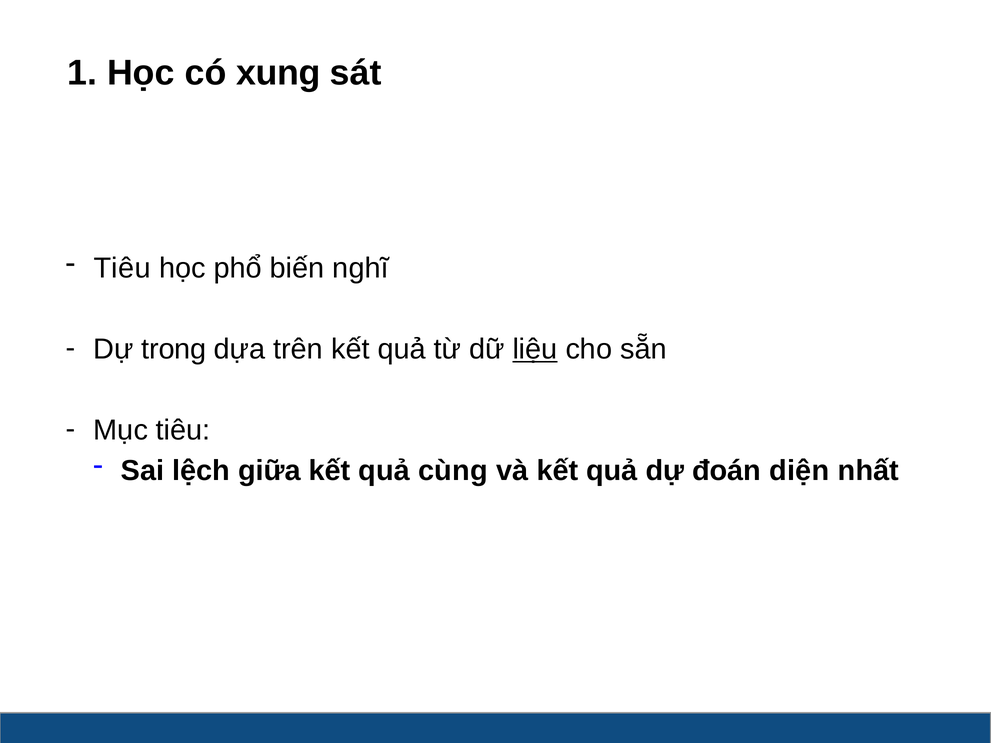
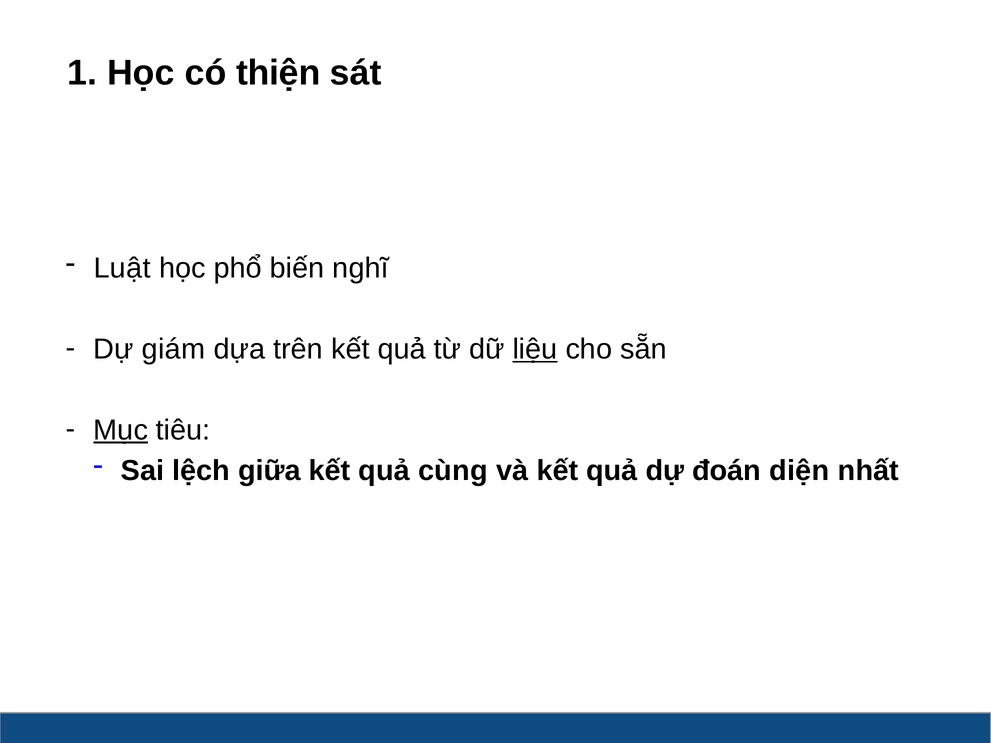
xung: xung -> thiện
Tiêu at (122, 268): Tiêu -> Luật
trong: trong -> giám
Mục underline: none -> present
